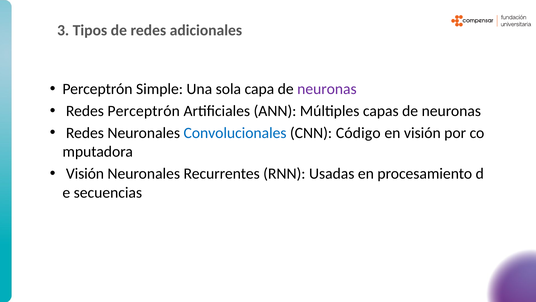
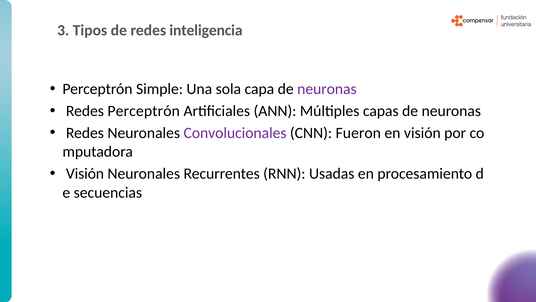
adicionales: adicionales -> inteligencia
Convolucionales colour: blue -> purple
Código: Código -> Fueron
